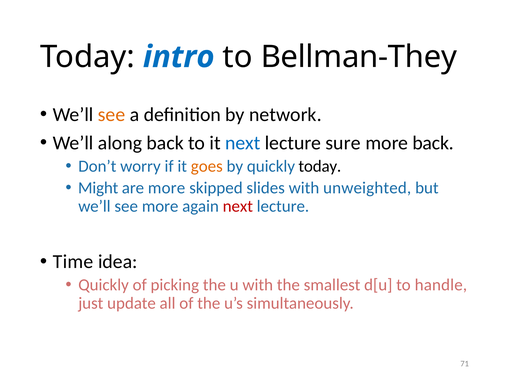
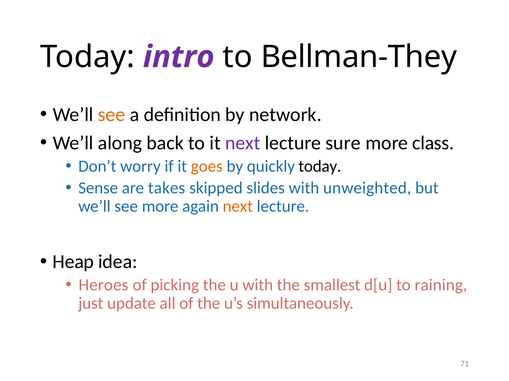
intro colour: blue -> purple
next at (243, 143) colour: blue -> purple
more back: back -> class
Might: Might -> Sense
are more: more -> takes
next at (238, 207) colour: red -> orange
Time: Time -> Heap
Quickly at (104, 286): Quickly -> Heroes
handle: handle -> raining
